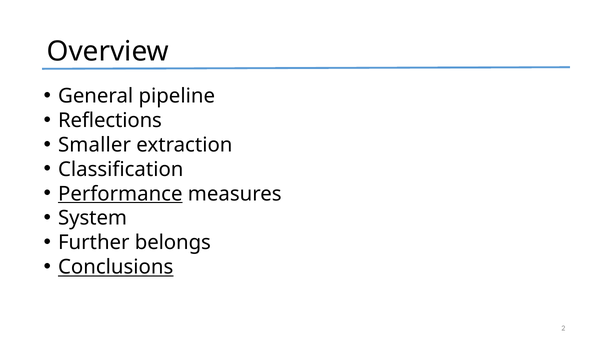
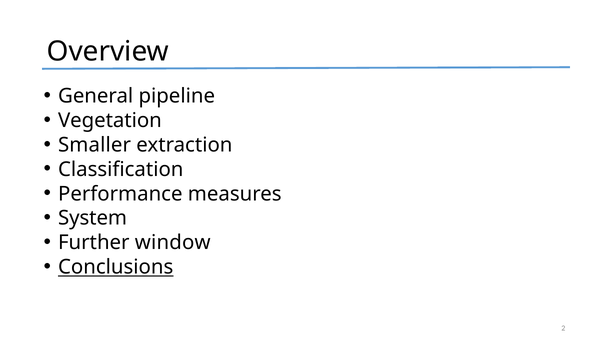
Reflections: Reflections -> Vegetation
Performance underline: present -> none
belongs: belongs -> window
